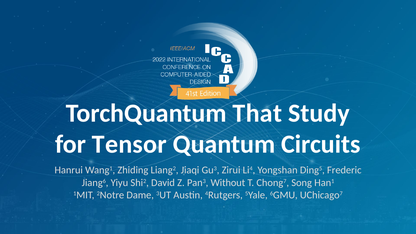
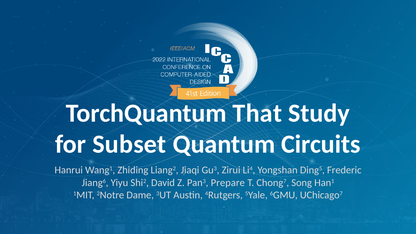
Tensor: Tensor -> Subset
Without: Without -> Prepare
